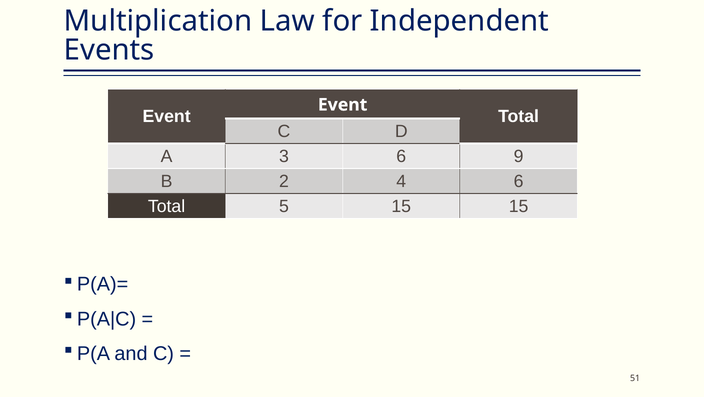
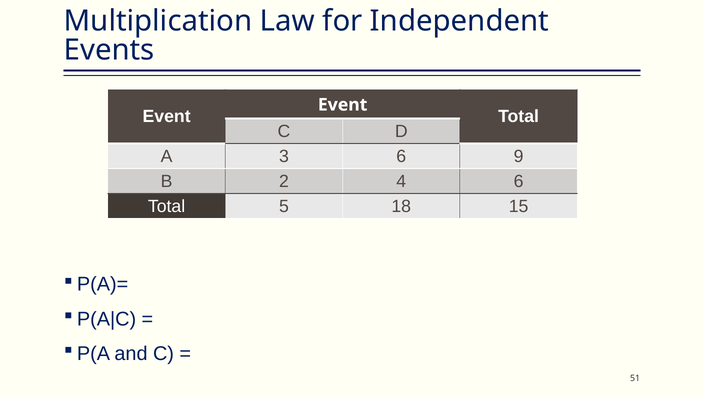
5 15: 15 -> 18
